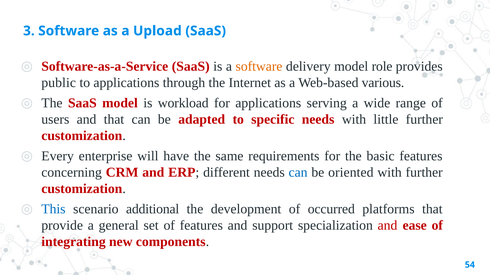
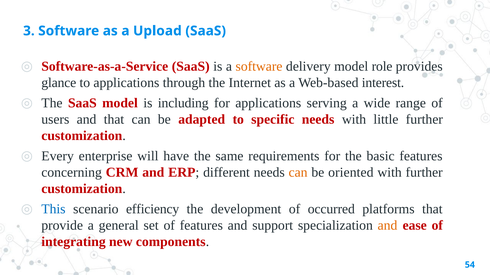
public: public -> glance
various: various -> interest
workload: workload -> including
can at (298, 173) colour: blue -> orange
additional: additional -> efficiency
and at (388, 226) colour: red -> orange
